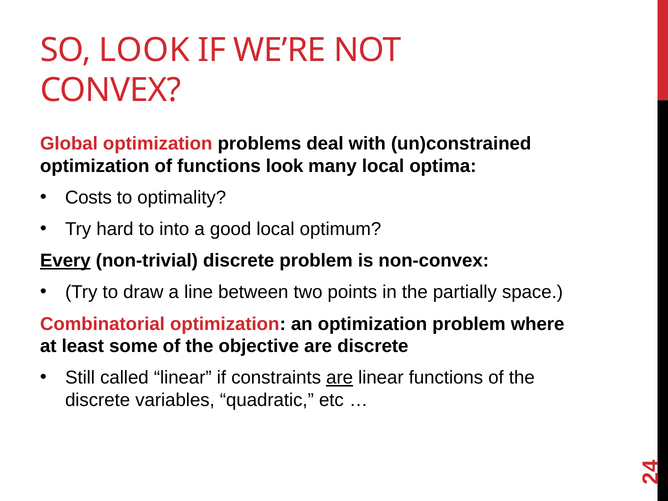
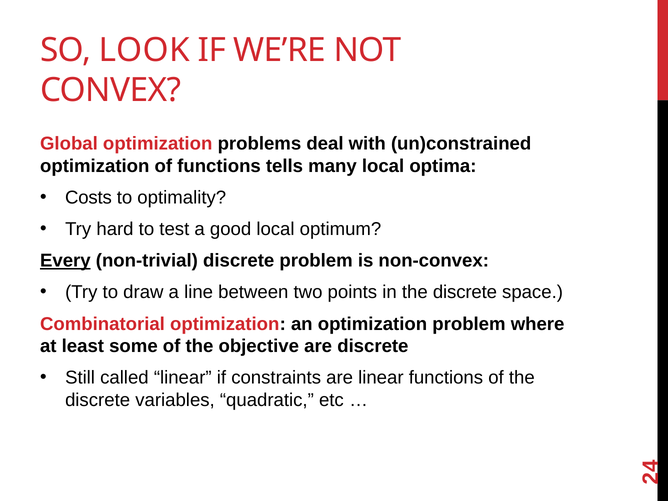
functions look: look -> tells
into: into -> test
in the partially: partially -> discrete
are at (340, 378) underline: present -> none
